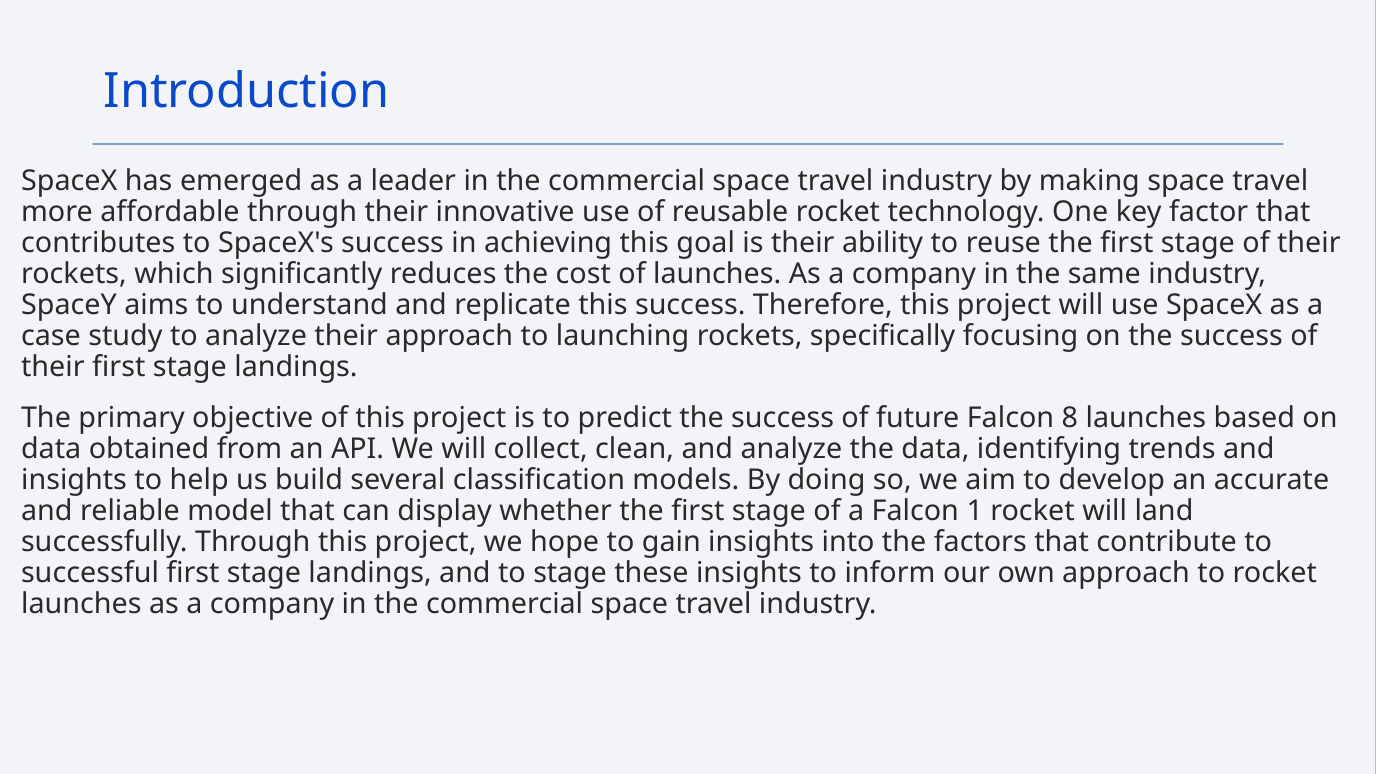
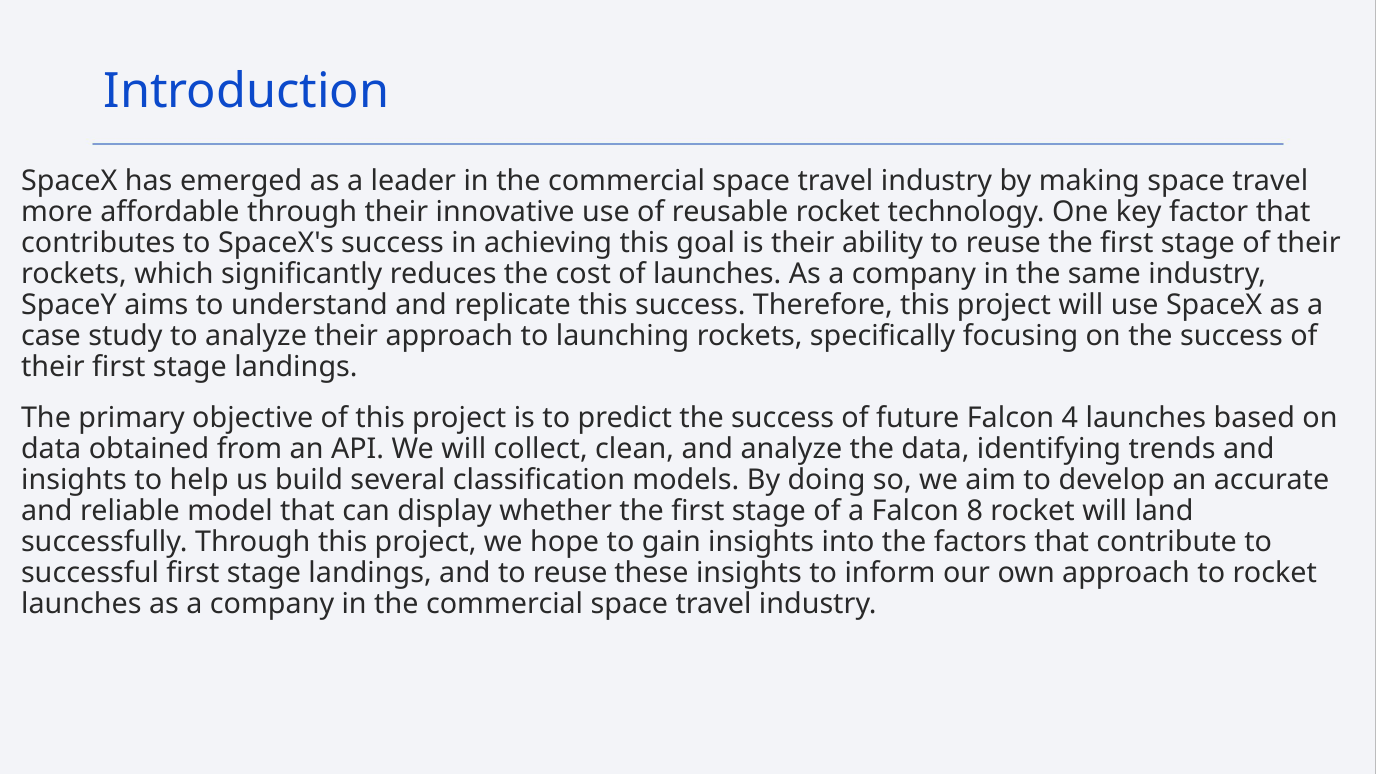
8: 8 -> 4
1: 1 -> 8
and to stage: stage -> reuse
